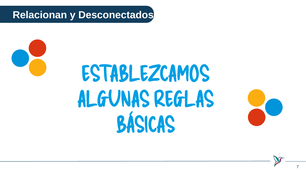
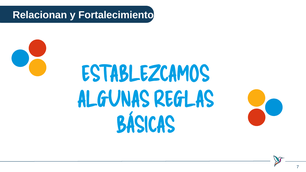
Desconectados: Desconectados -> Fortalecimiento
